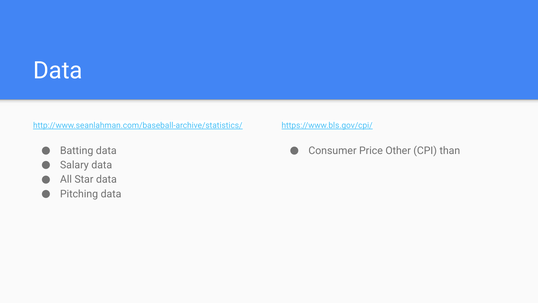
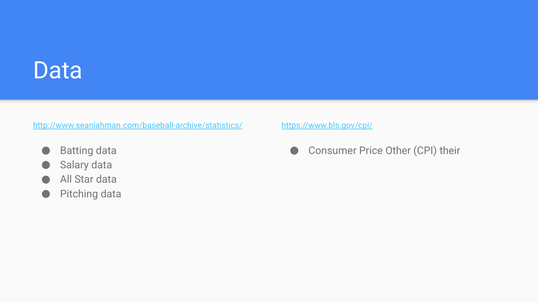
than: than -> their
